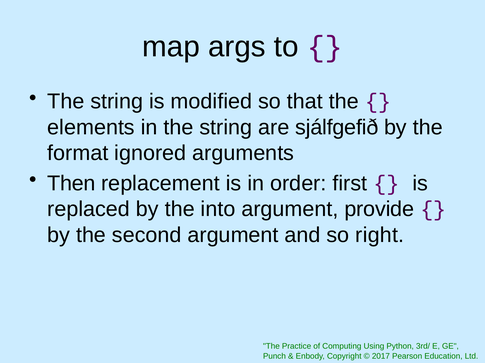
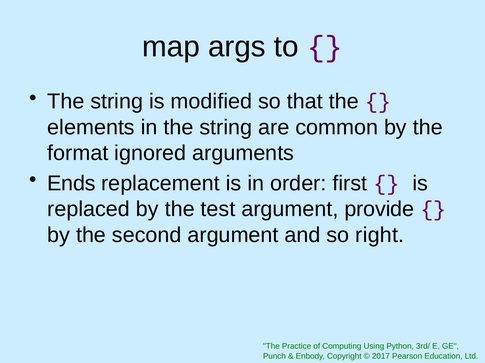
sjálfgefið: sjálfgefið -> common
Then: Then -> Ends
into: into -> test
